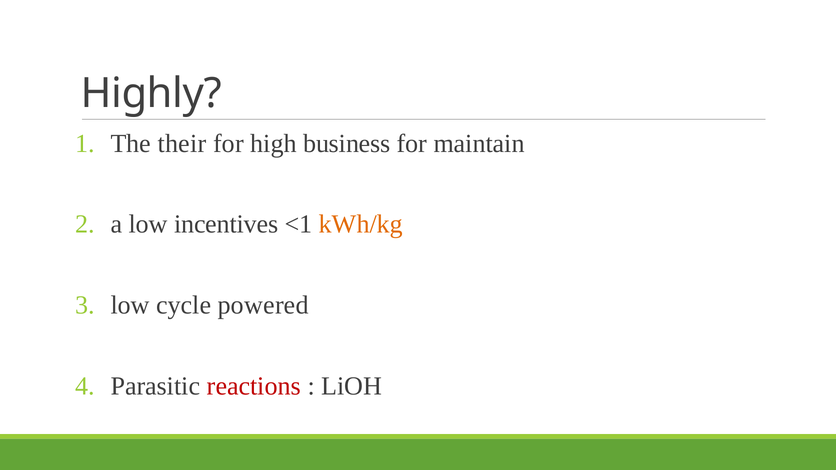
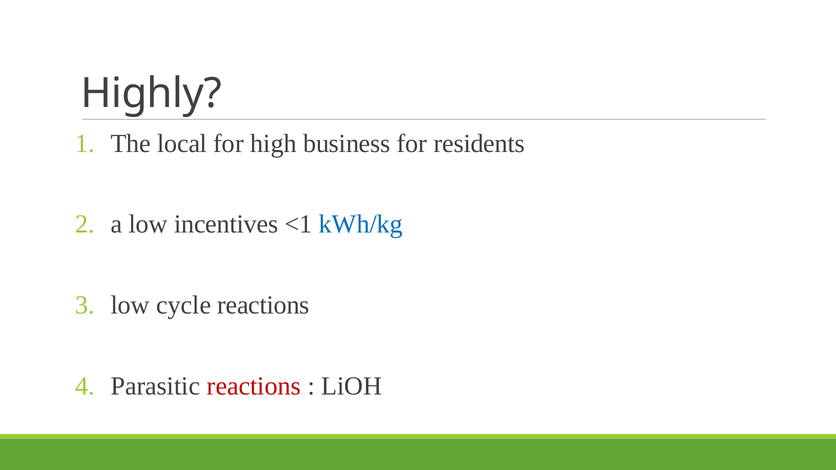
their: their -> local
maintain: maintain -> residents
kWh/kg colour: orange -> blue
cycle powered: powered -> reactions
